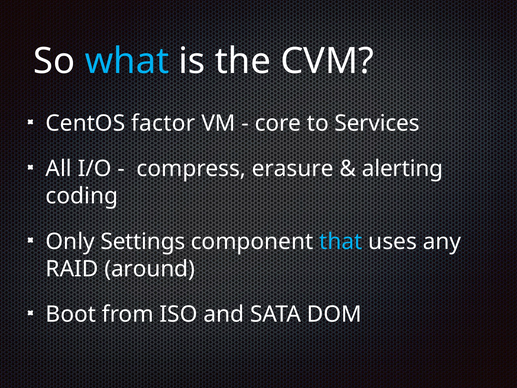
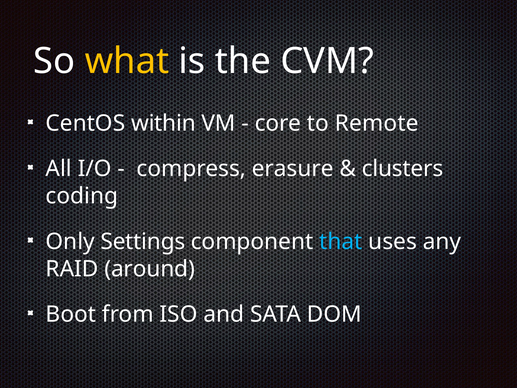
what colour: light blue -> yellow
factor: factor -> within
Services: Services -> Remote
alerting: alerting -> clusters
